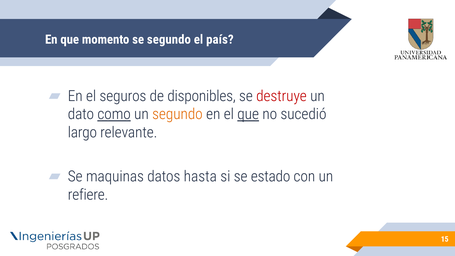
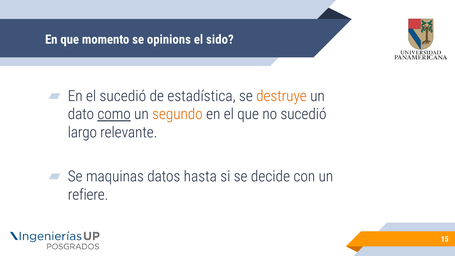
se segundo: segundo -> opinions
país: país -> sido
el seguros: seguros -> sucedió
disponibles: disponibles -> estadística
destruye colour: red -> orange
que at (248, 114) underline: present -> none
estado: estado -> decide
